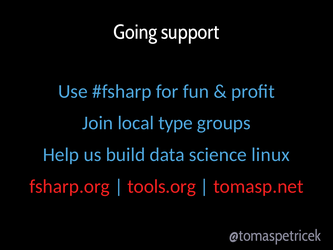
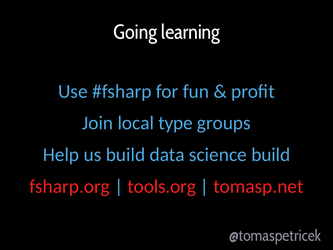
support: support -> learning
science linux: linux -> build
